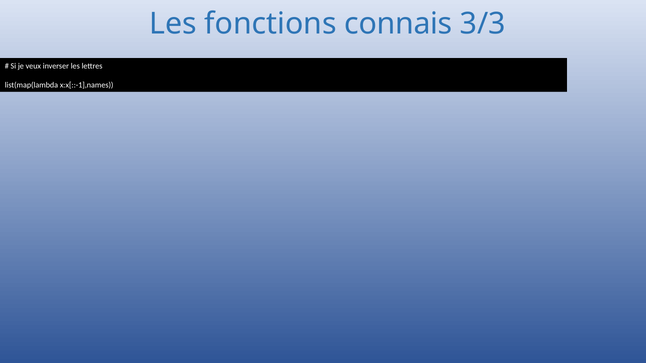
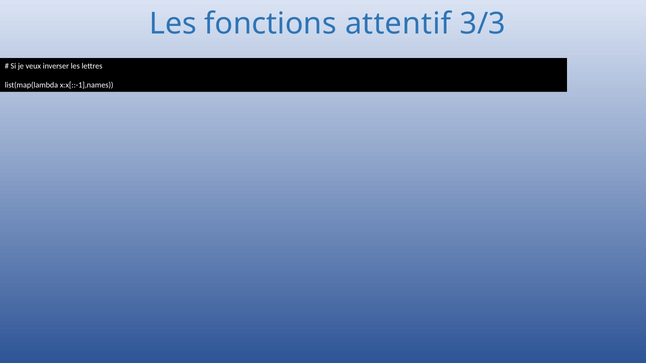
connais: connais -> attentif
